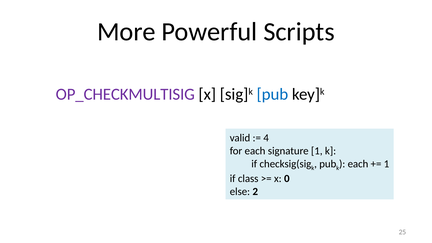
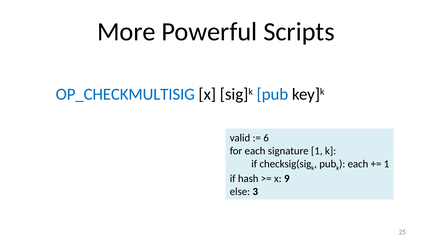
OP_CHECKMULTISIG colour: purple -> blue
4: 4 -> 6
class: class -> hash
0: 0 -> 9
2: 2 -> 3
